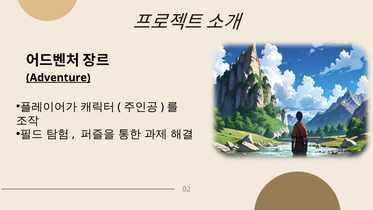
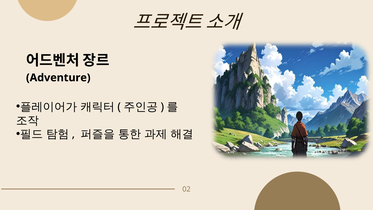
Adventure underline: present -> none
